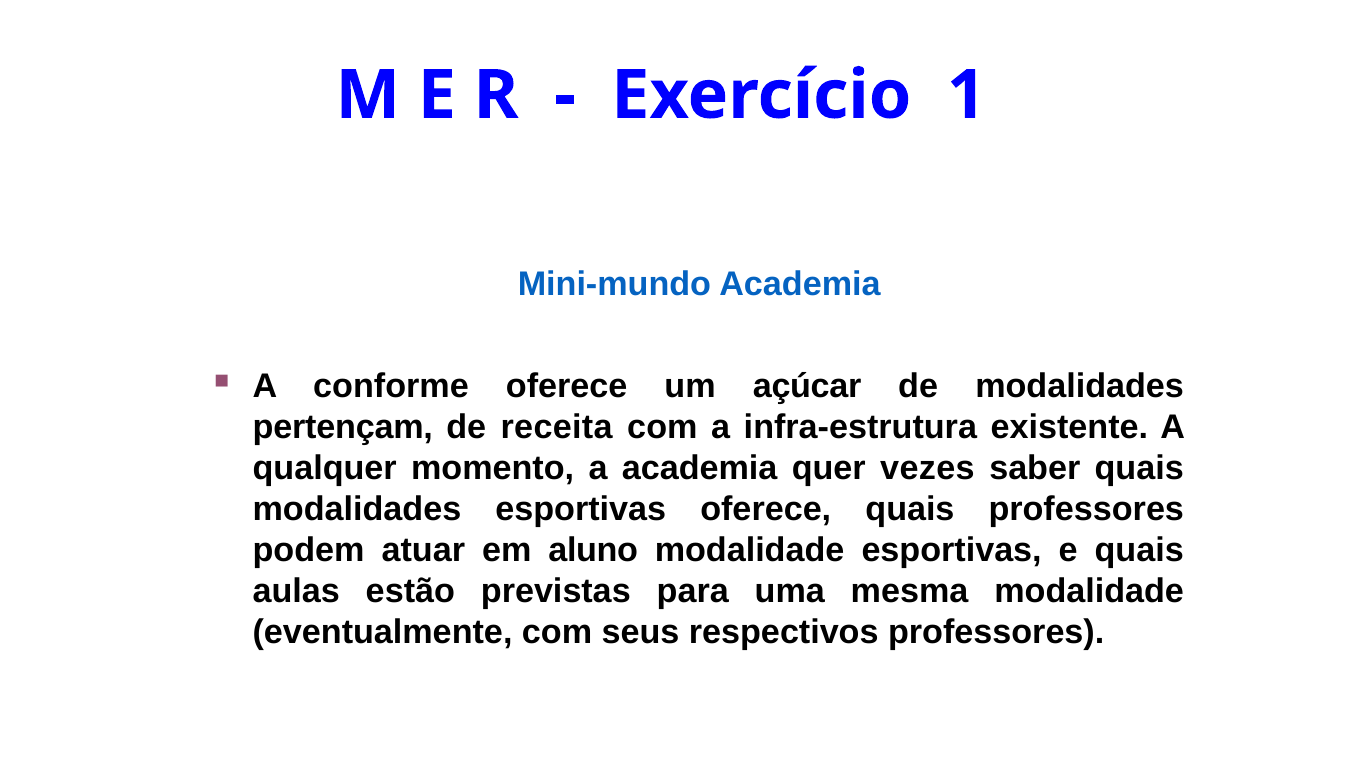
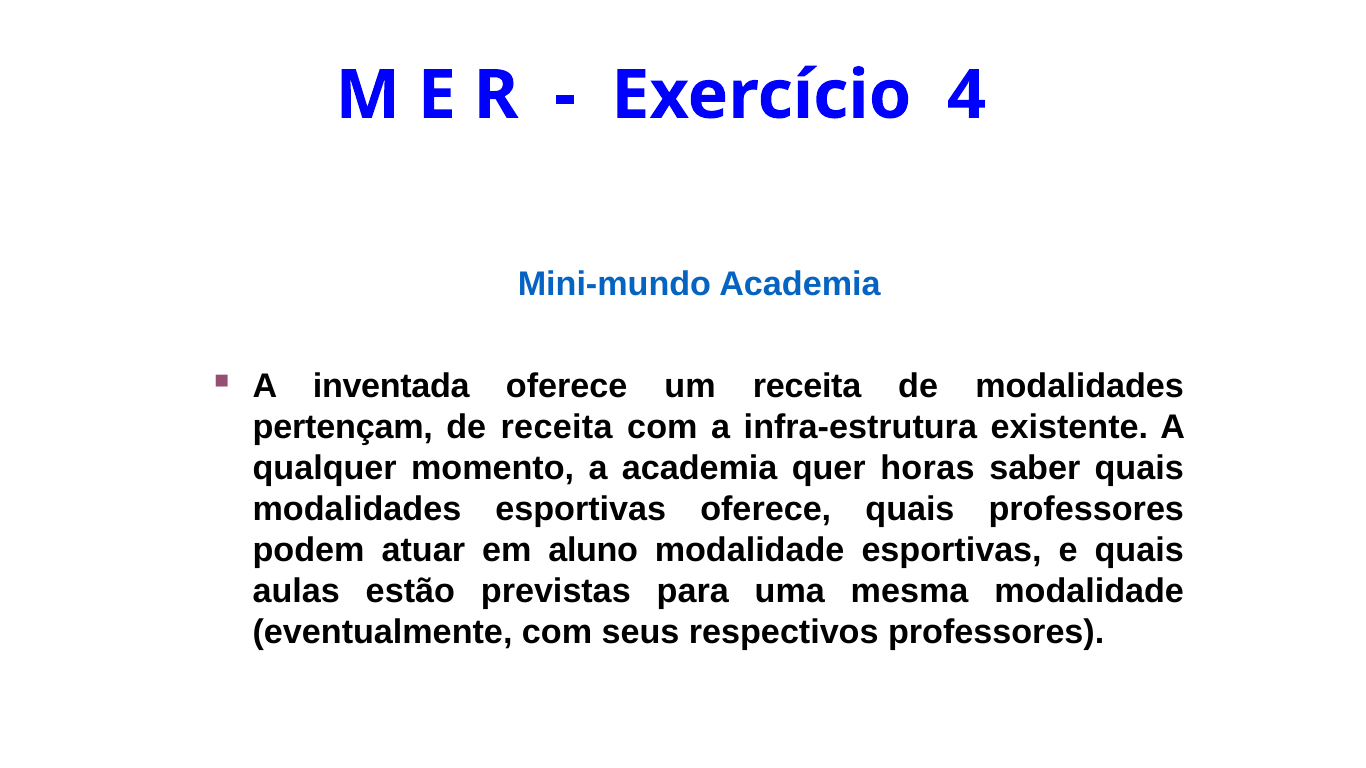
1: 1 -> 4
conforme: conforme -> inventada
um açúcar: açúcar -> receita
vezes: vezes -> horas
